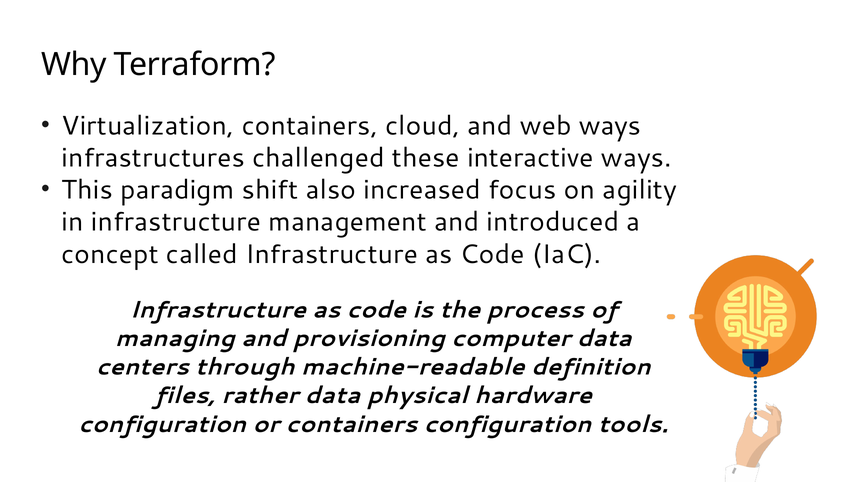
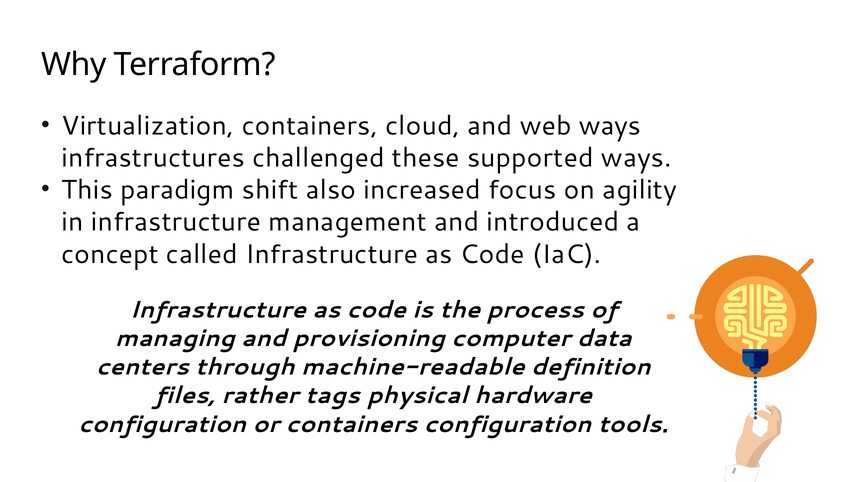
interactive: interactive -> supported
rather data: data -> tags
